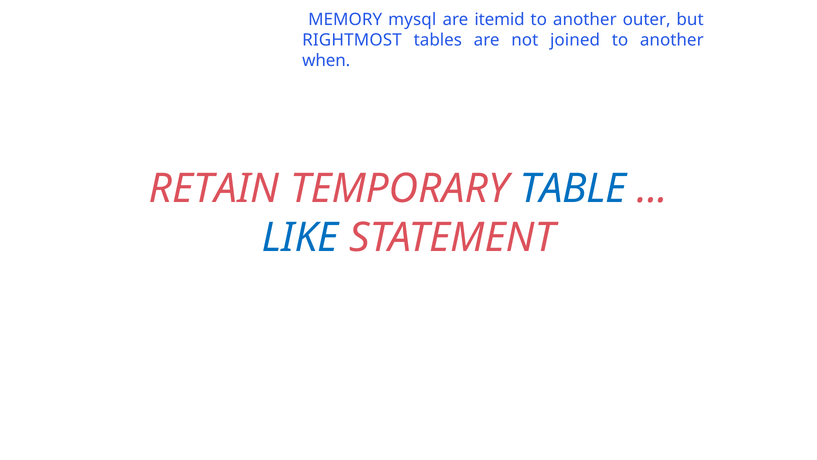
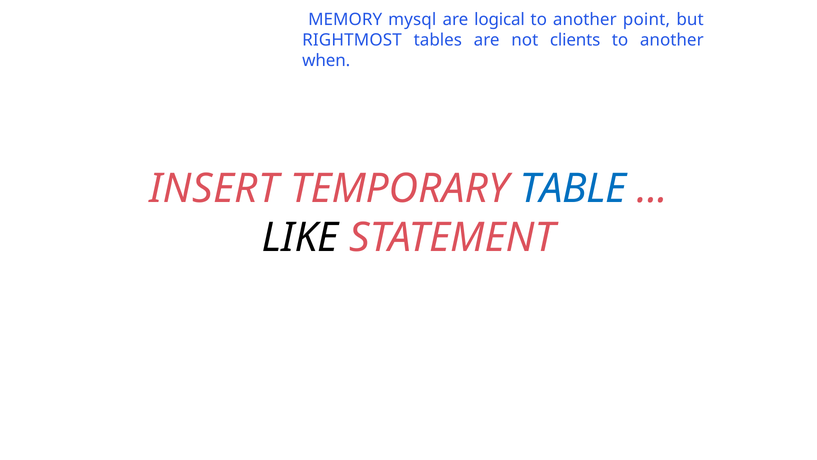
itemid: itemid -> logical
outer: outer -> point
joined: joined -> clients
RETAIN: RETAIN -> INSERT
LIKE colour: blue -> black
